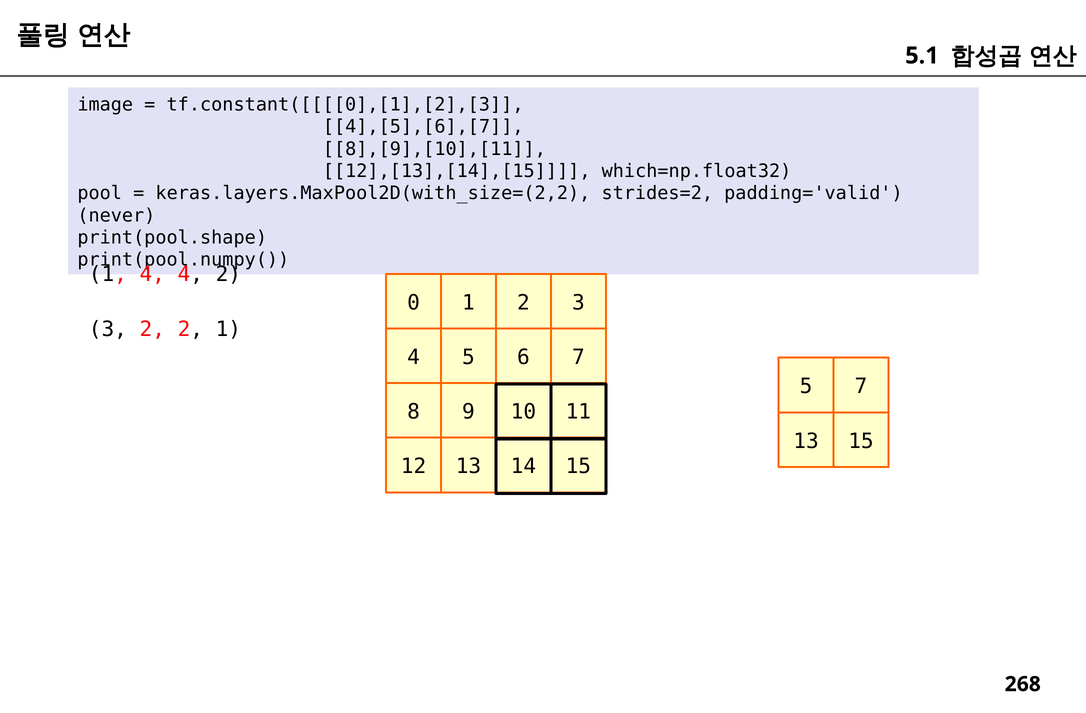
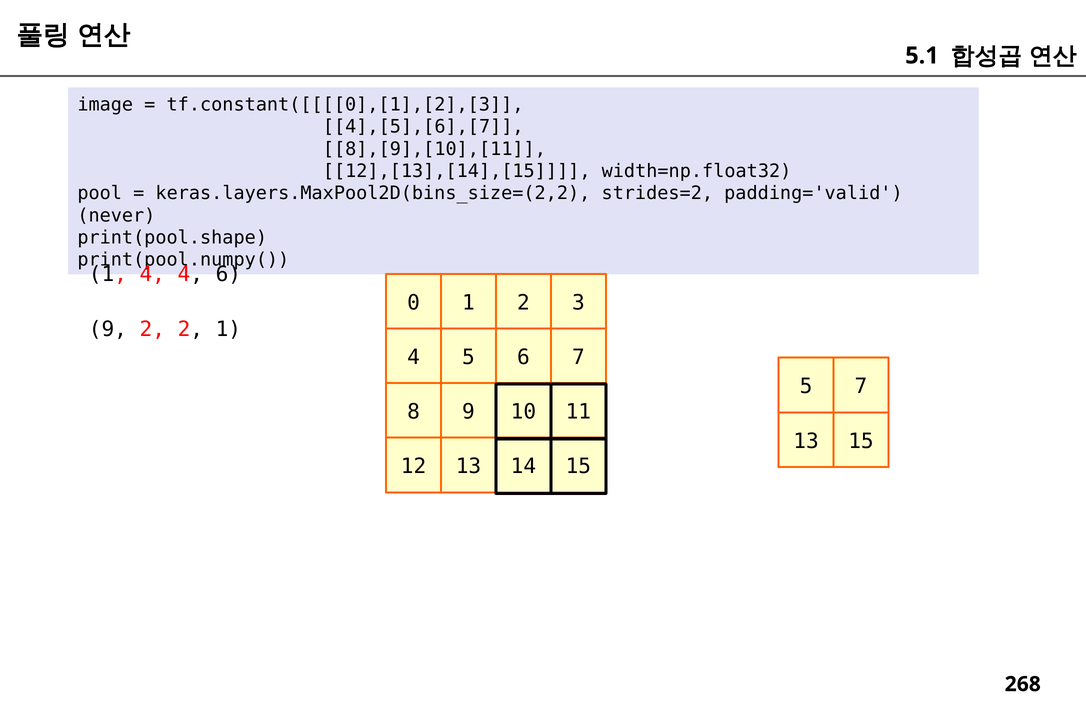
which=np.float32: which=np.float32 -> width=np.float32
keras.layers.MaxPool2D(with_size=(2,2: keras.layers.MaxPool2D(with_size=(2,2 -> keras.layers.MaxPool2D(bins_size=(2,2
4 2: 2 -> 6
3 at (108, 330): 3 -> 9
